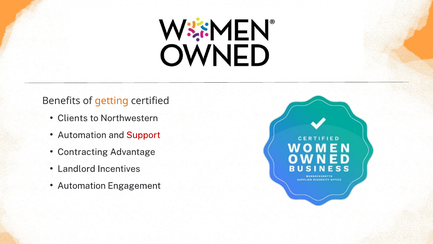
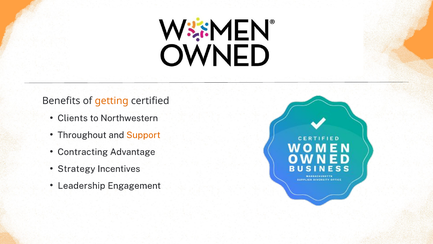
Automation at (82, 135): Automation -> Throughout
Support colour: red -> orange
Landlord: Landlord -> Strategy
Automation at (82, 185): Automation -> Leadership
